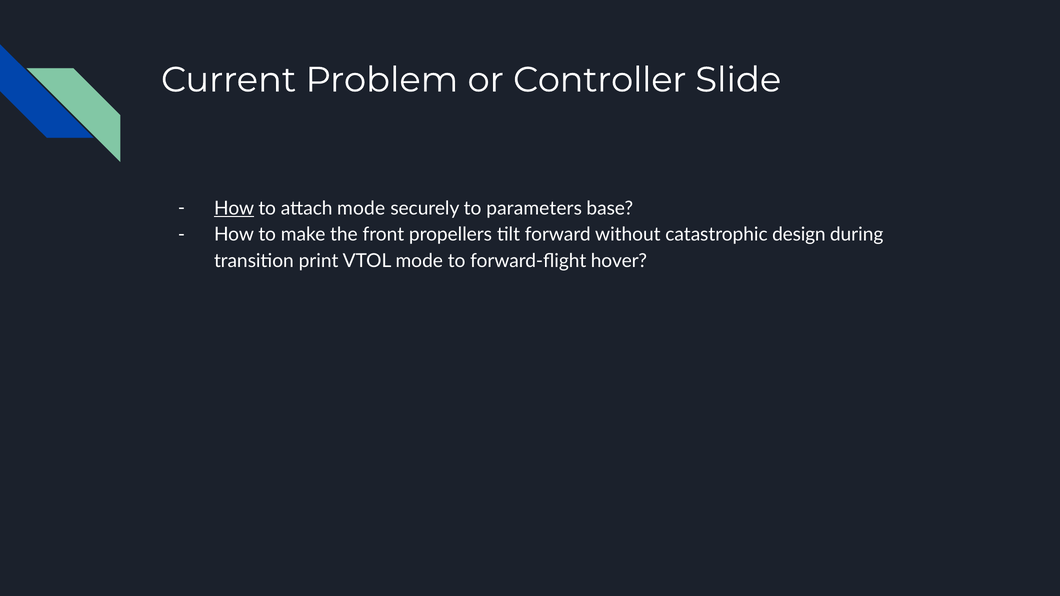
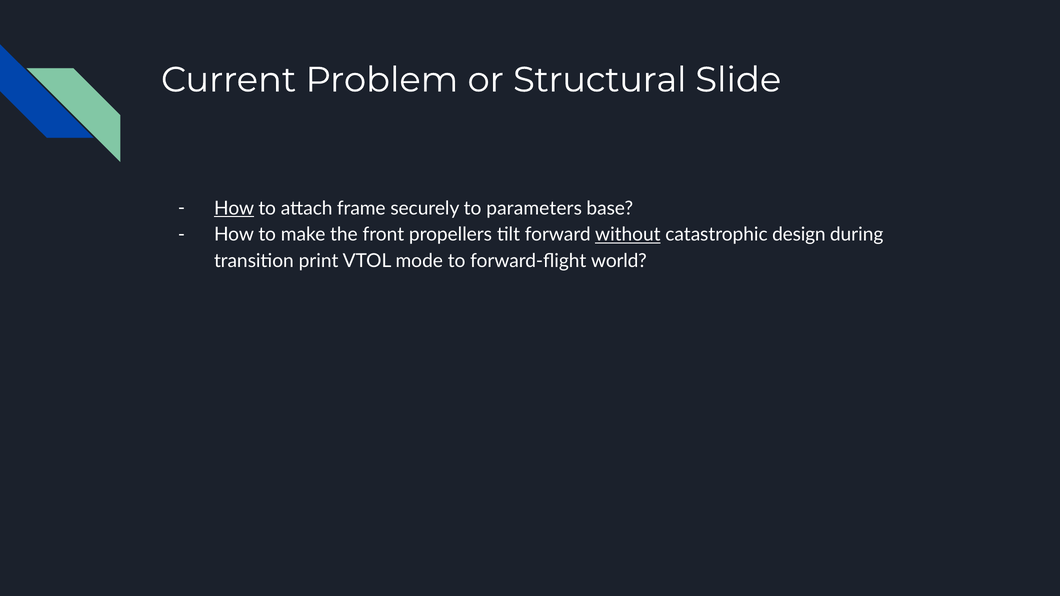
Controller: Controller -> Structural
attach mode: mode -> frame
without underline: none -> present
hover: hover -> world
